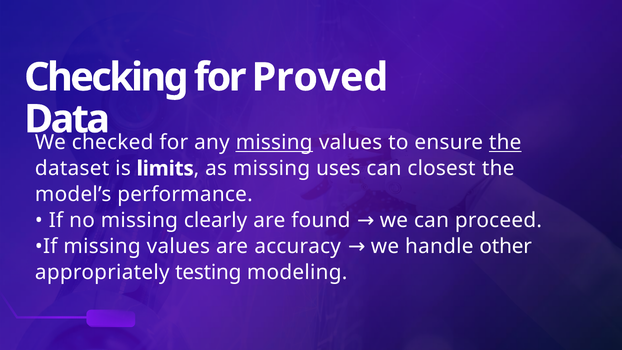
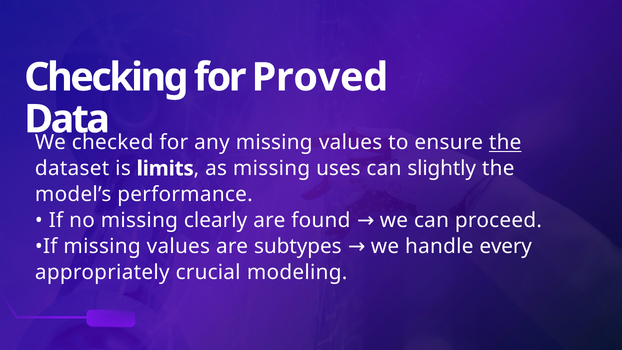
missing at (274, 143) underline: present -> none
closest: closest -> slightly
accuracy: accuracy -> subtypes
other: other -> every
testing: testing -> crucial
